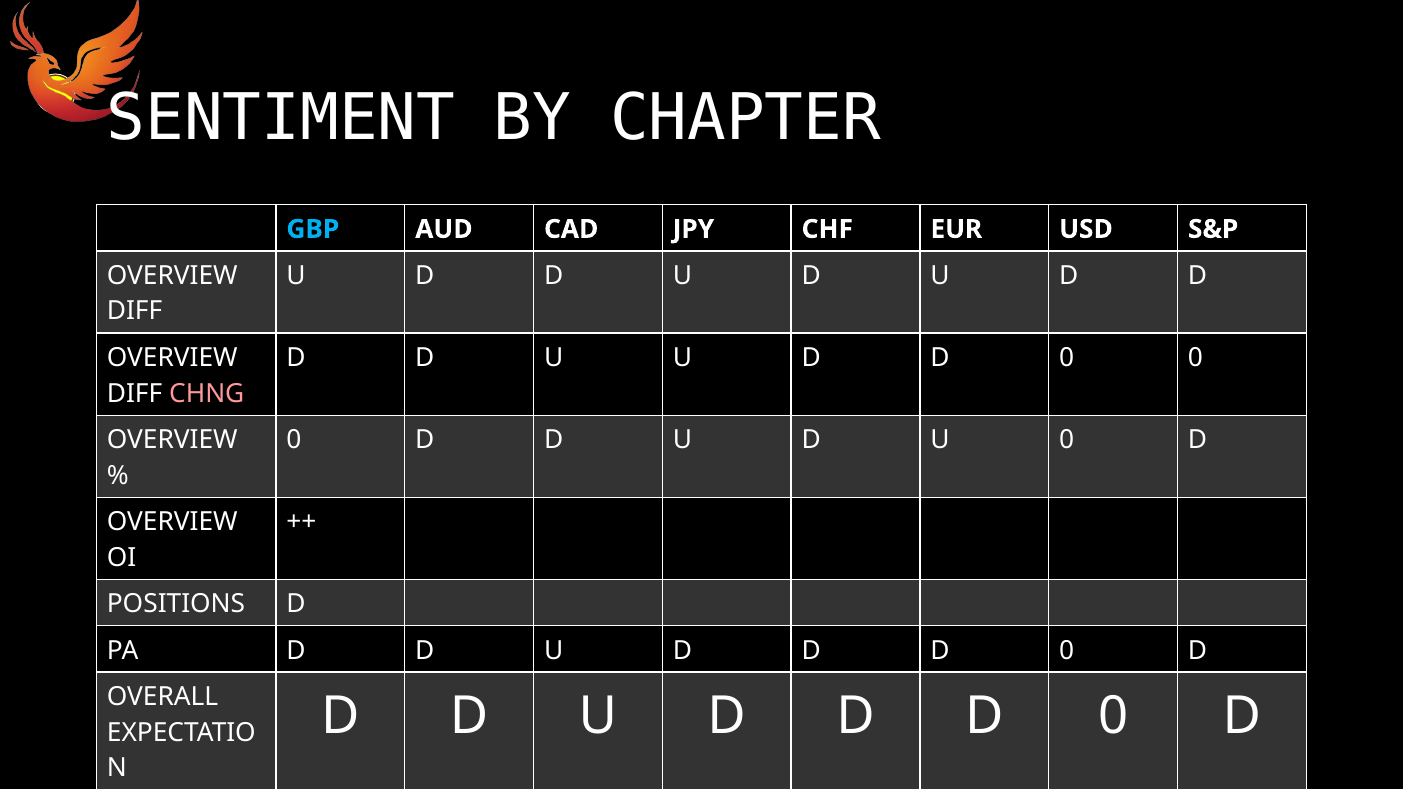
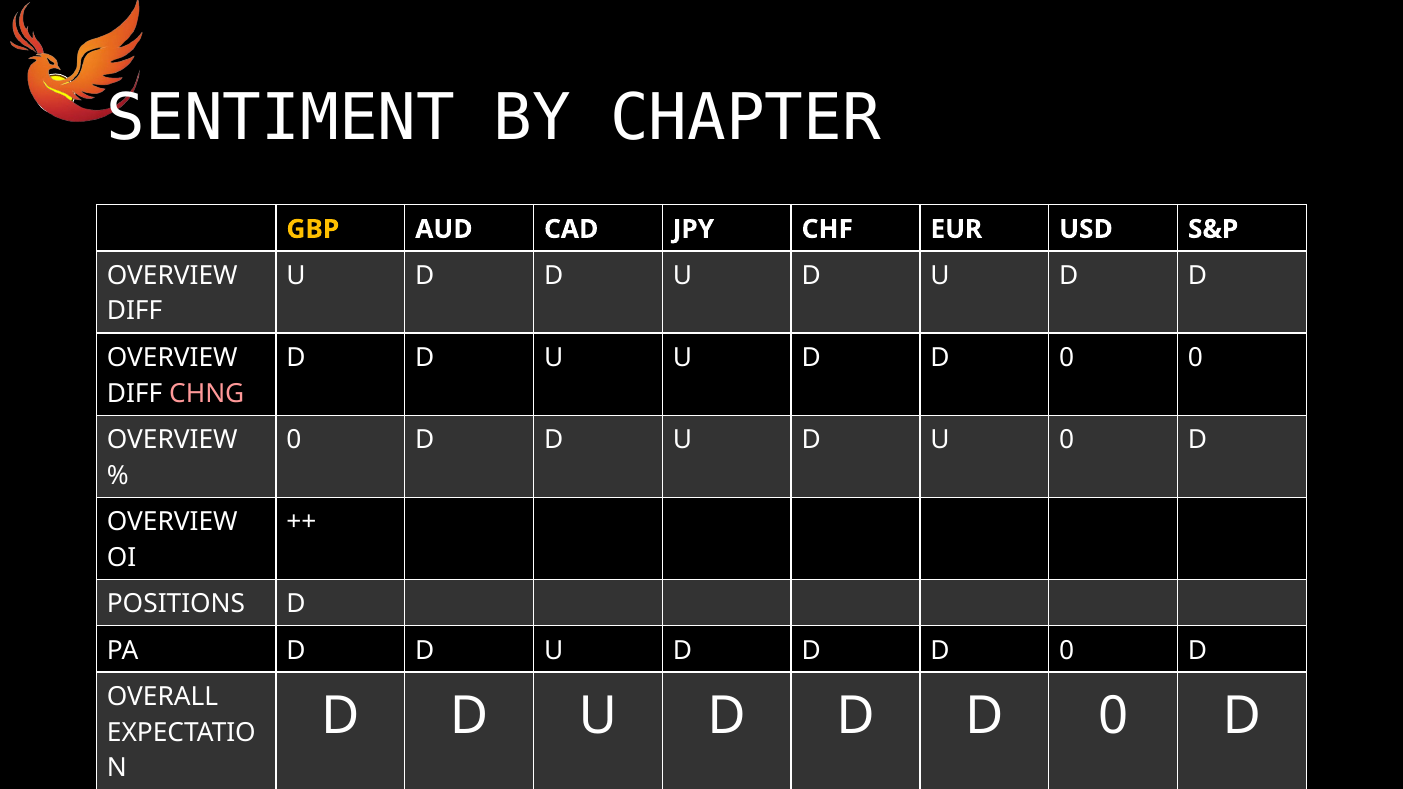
GBP colour: light blue -> yellow
